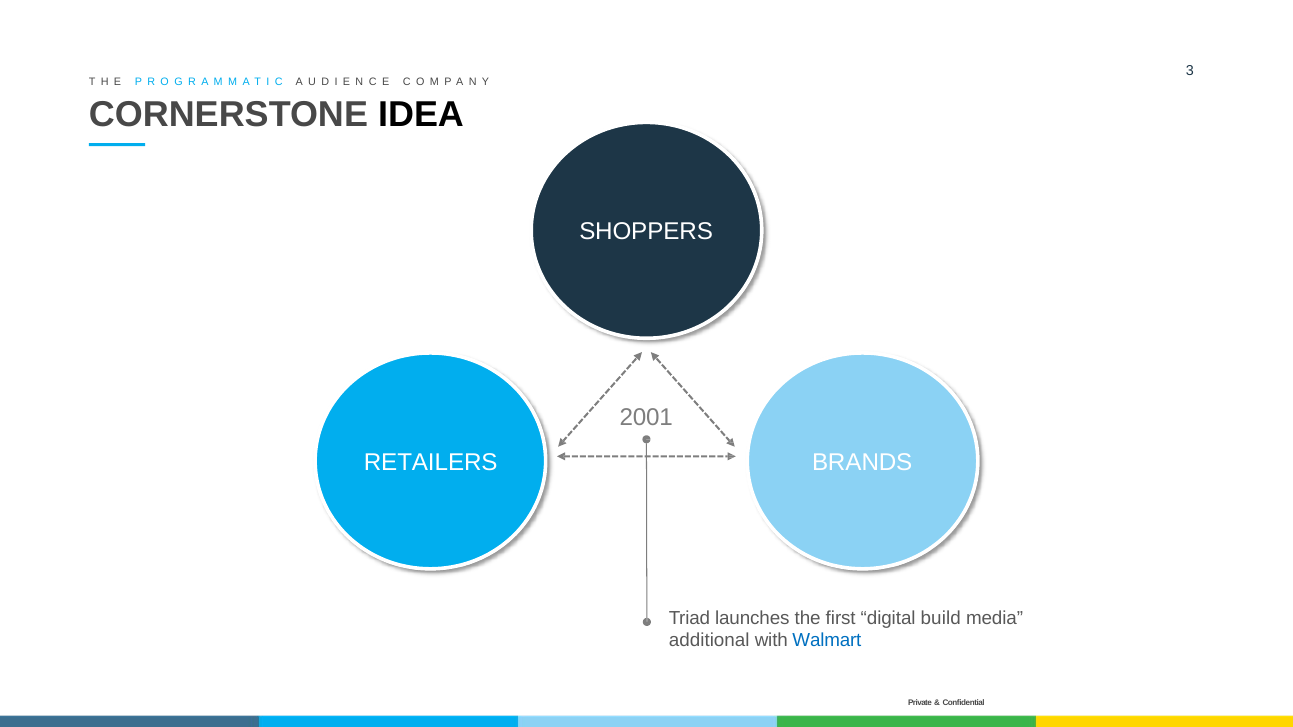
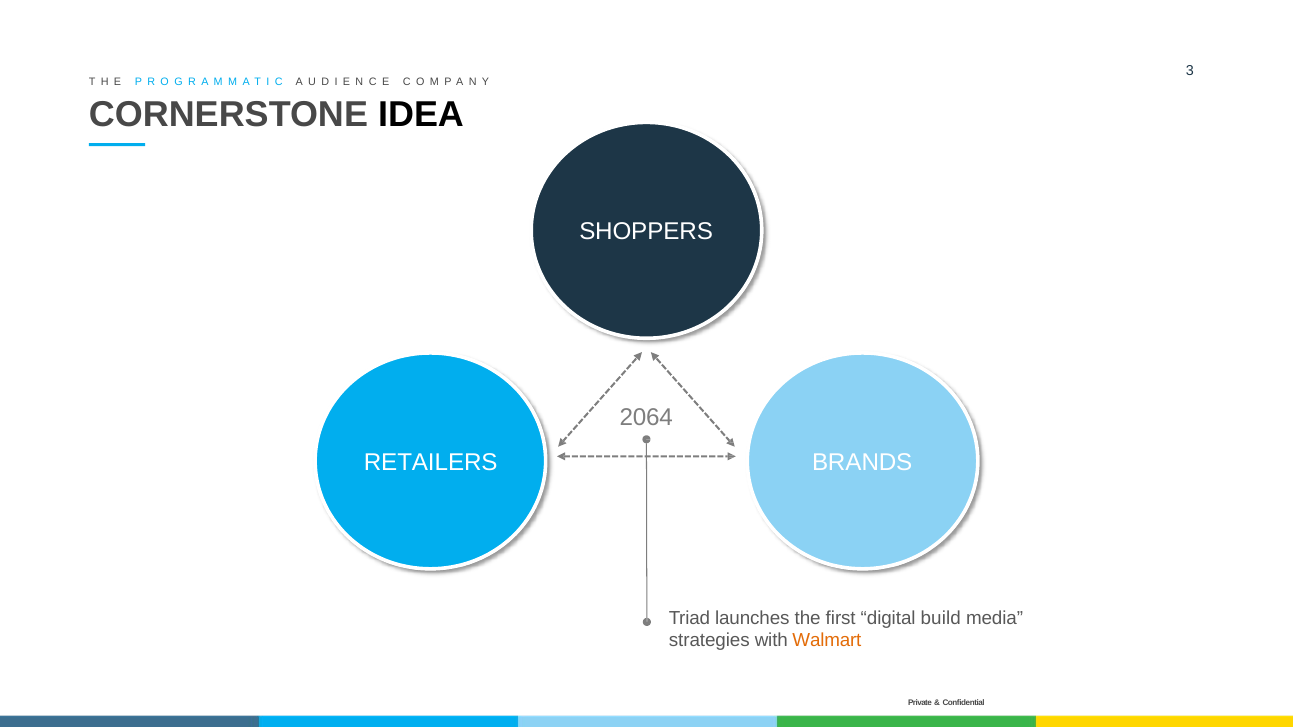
2001: 2001 -> 2064
additional: additional -> strategies
Walmart colour: blue -> orange
